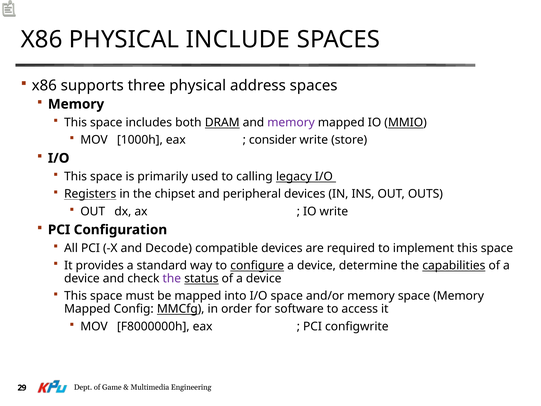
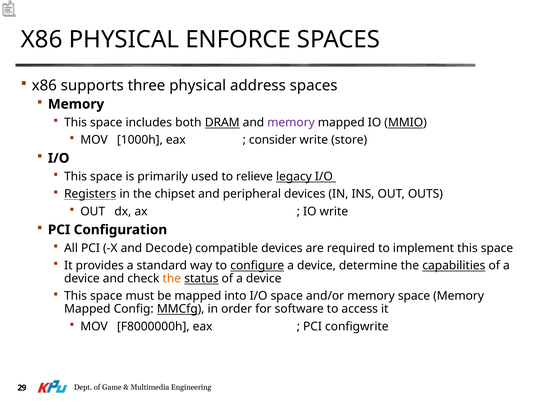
INCLUDE: INCLUDE -> ENFORCE
calling: calling -> relieve
the at (172, 278) colour: purple -> orange
